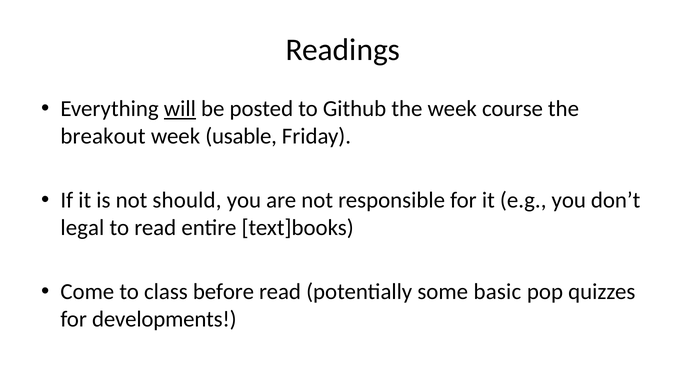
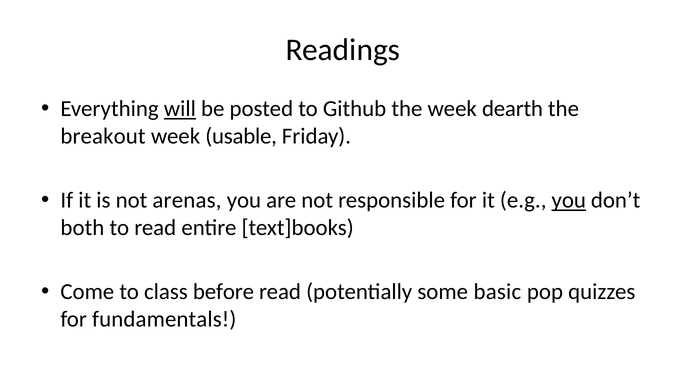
course: course -> dearth
should: should -> arenas
you at (569, 200) underline: none -> present
legal: legal -> both
developments: developments -> fundamentals
